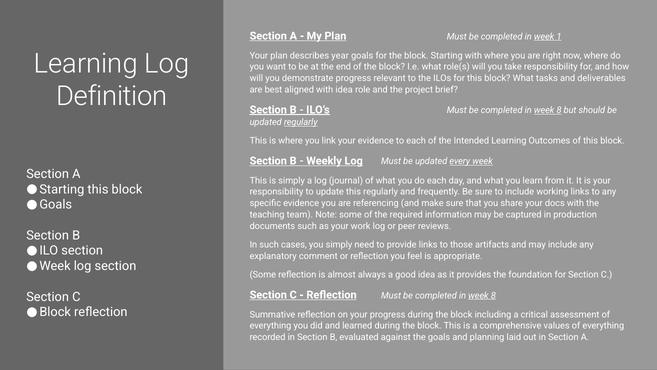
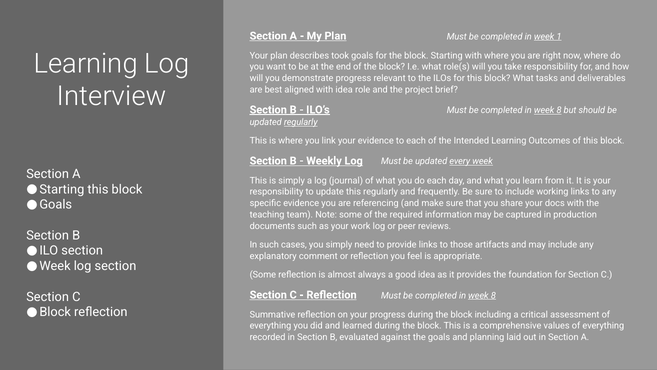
year: year -> took
Definition: Definition -> Interview
